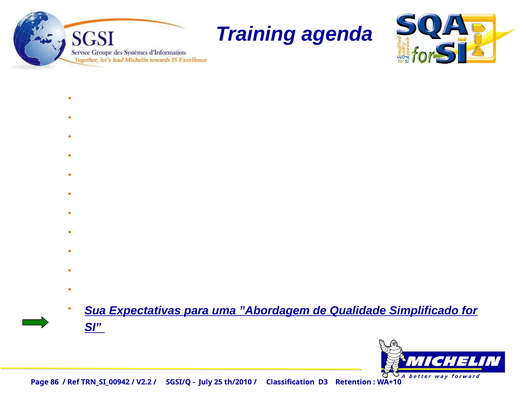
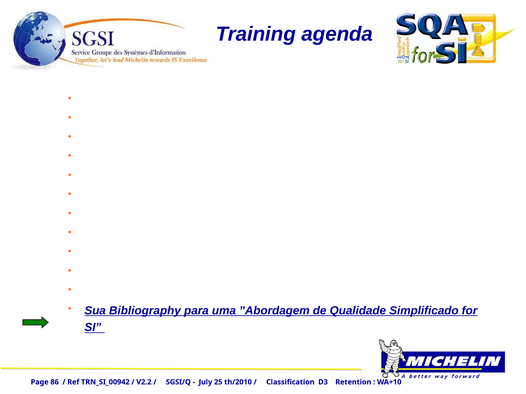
Expectativas: Expectativas -> Bibliography
